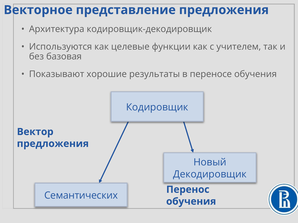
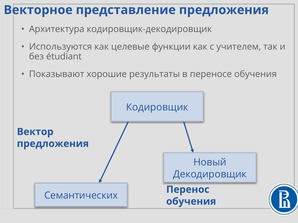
базовая: базовая -> étudiant
